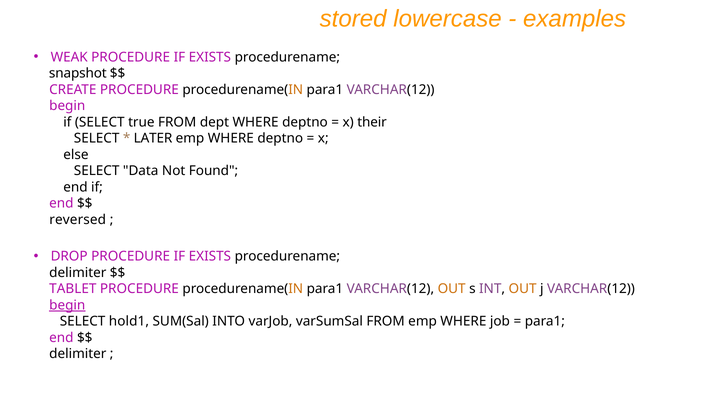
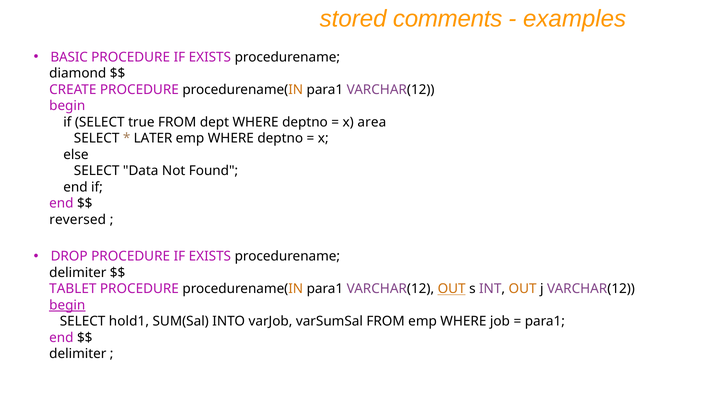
lowercase: lowercase -> comments
WEAK: WEAK -> BASIC
snapshot: snapshot -> diamond
their: their -> area
OUT at (452, 289) underline: none -> present
